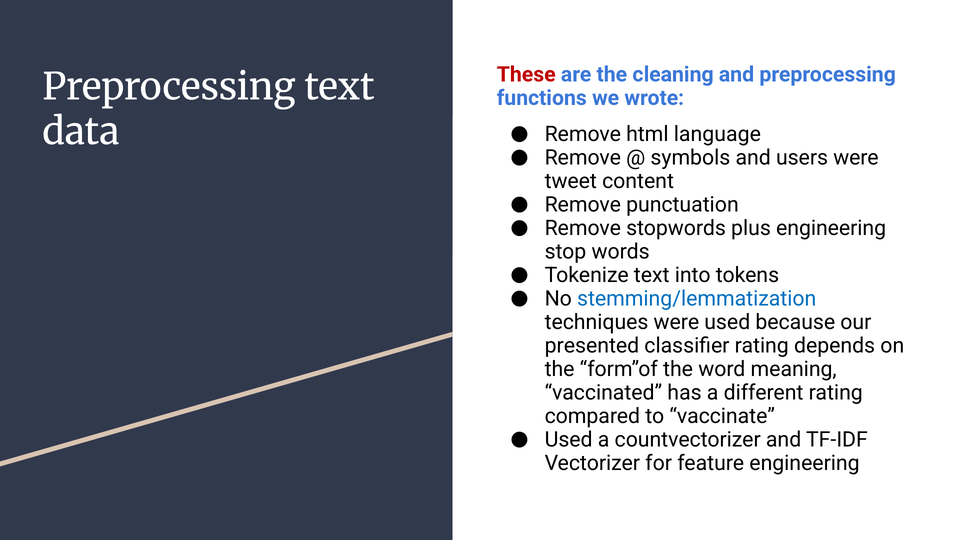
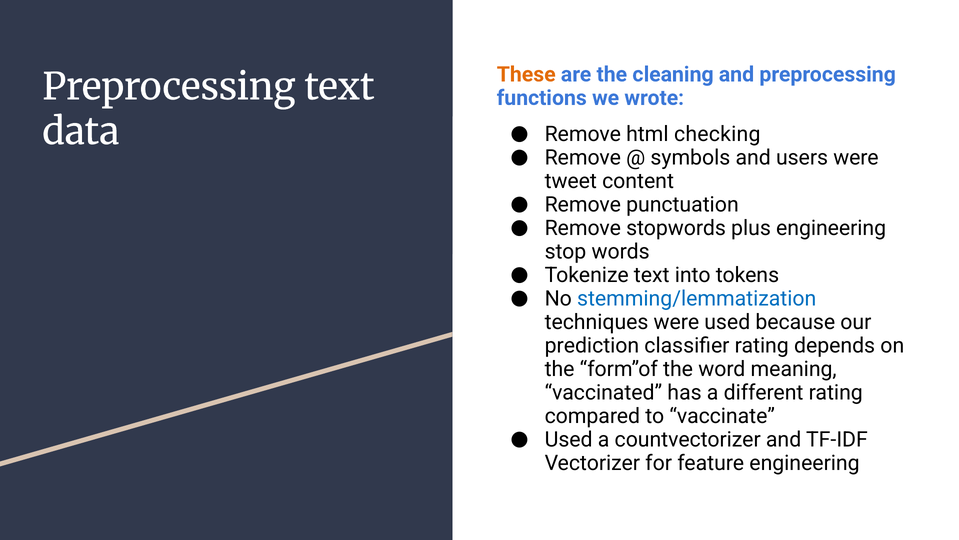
These colour: red -> orange
language: language -> checking
presented: presented -> prediction
